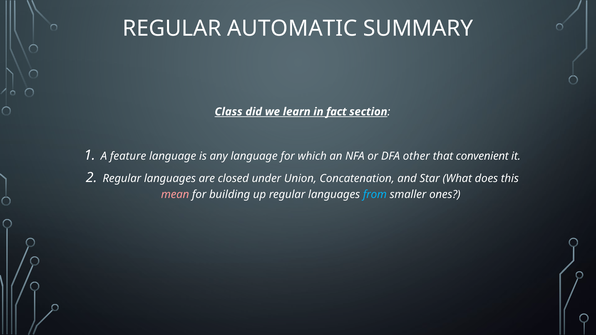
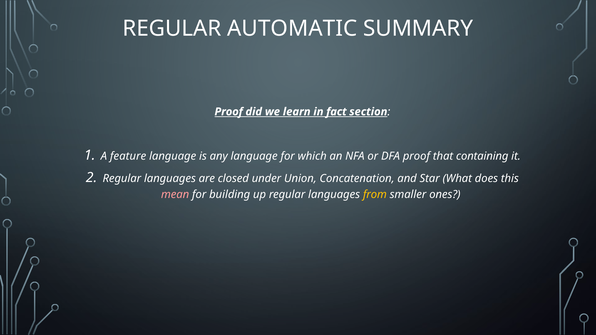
Class at (229, 112): Class -> Proof
DFA other: other -> proof
convenient: convenient -> containing
from colour: light blue -> yellow
